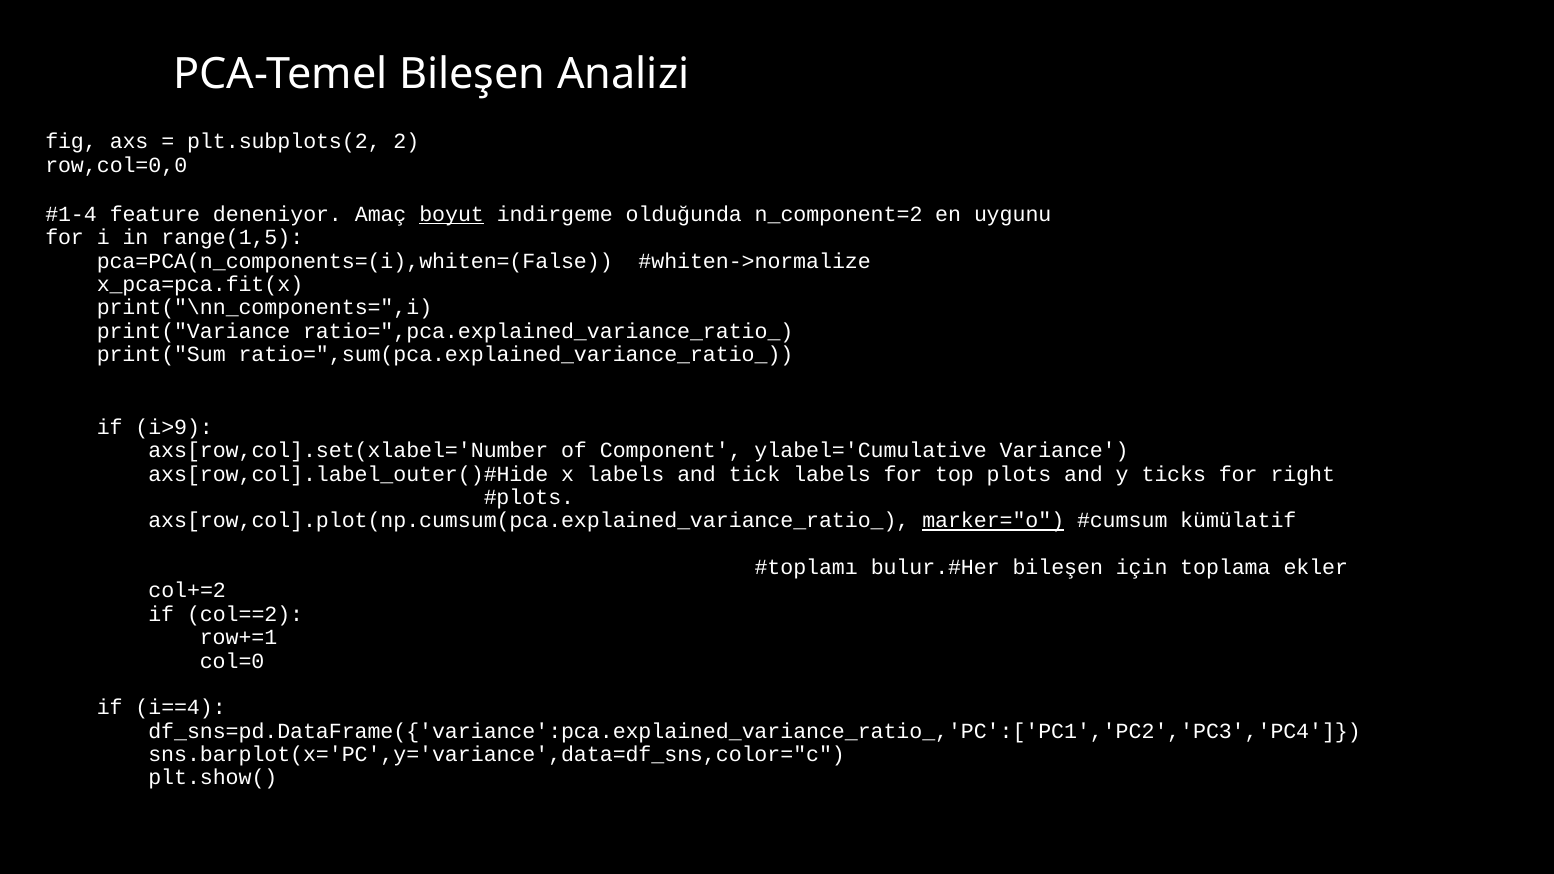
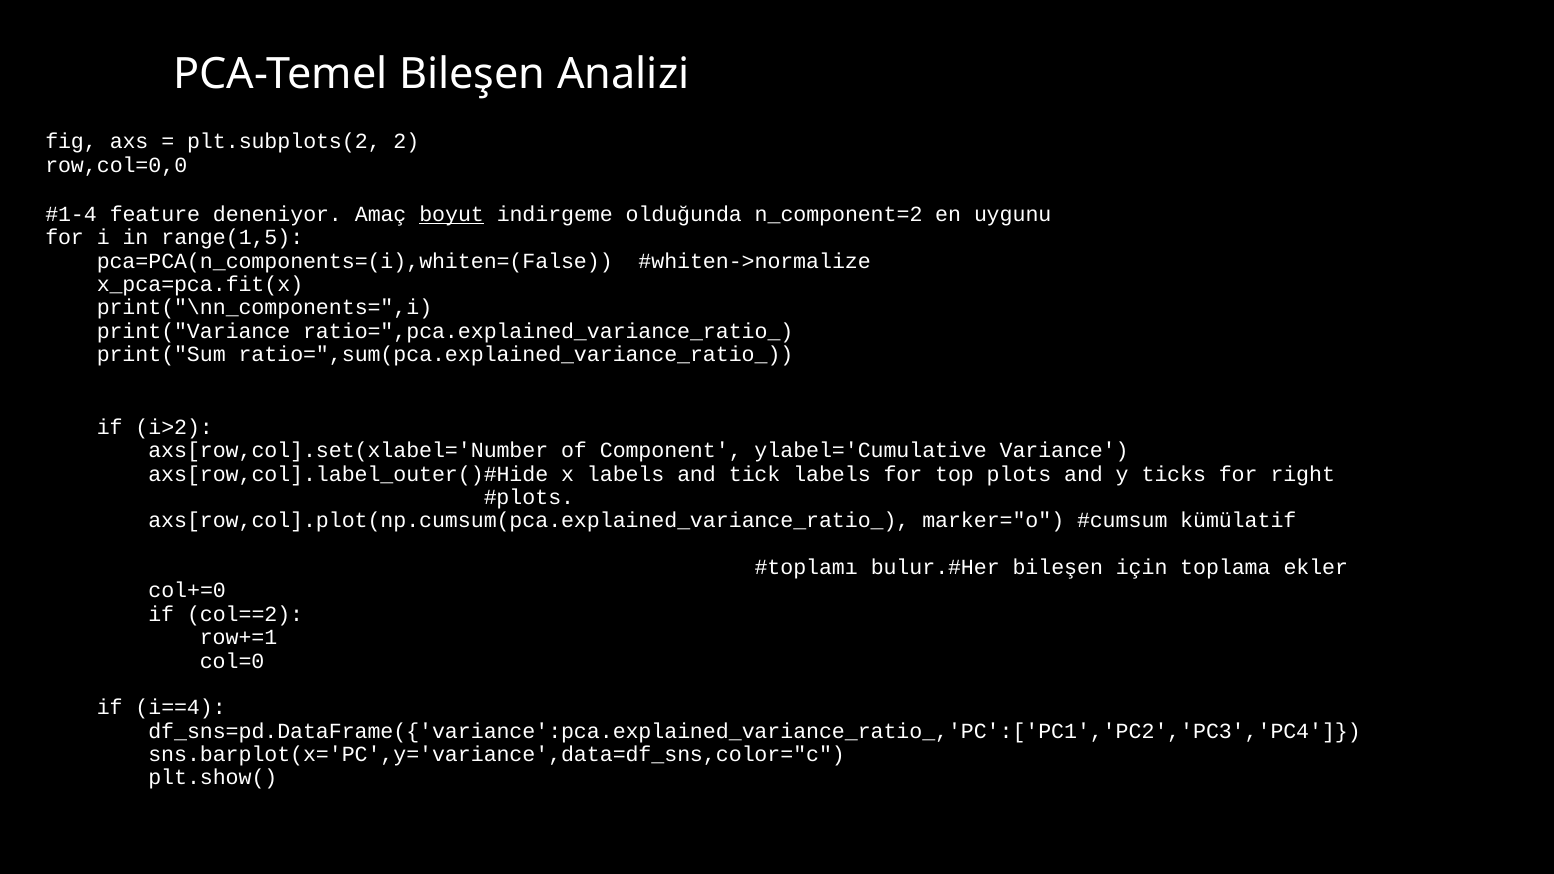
i>9: i>9 -> i>2
marker="o underline: present -> none
col+=2: col+=2 -> col+=0
